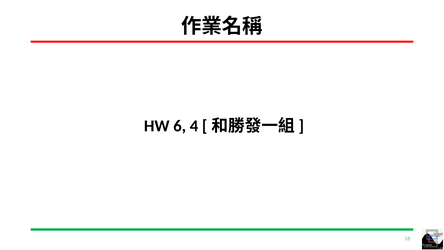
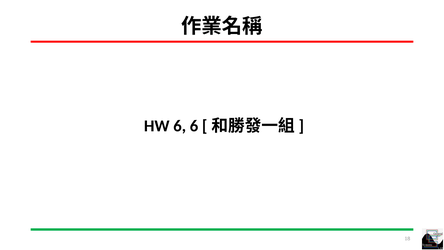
6 4: 4 -> 6
